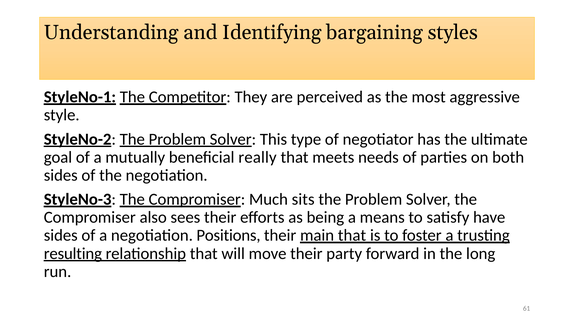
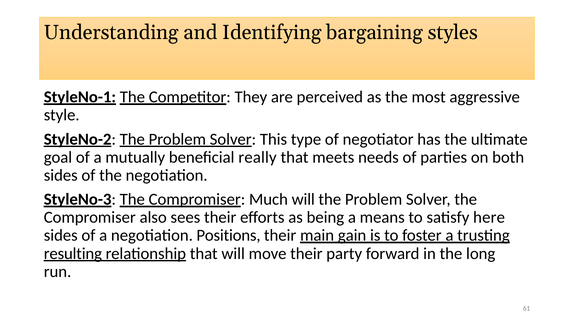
Much sits: sits -> will
have: have -> here
main that: that -> gain
